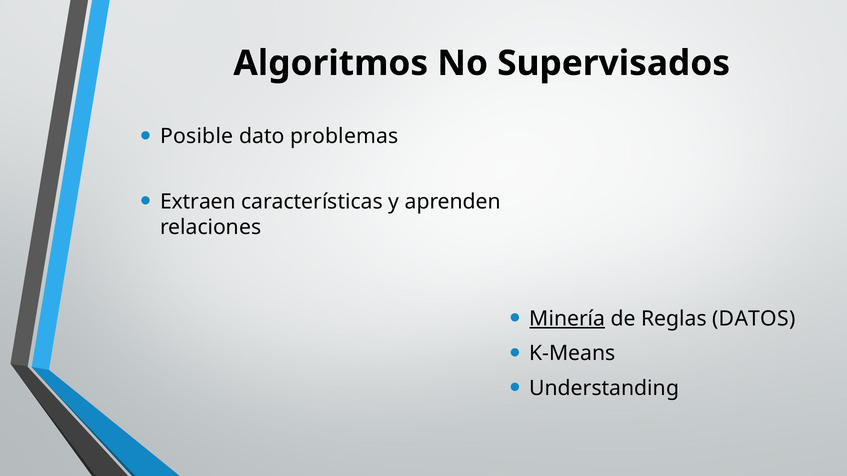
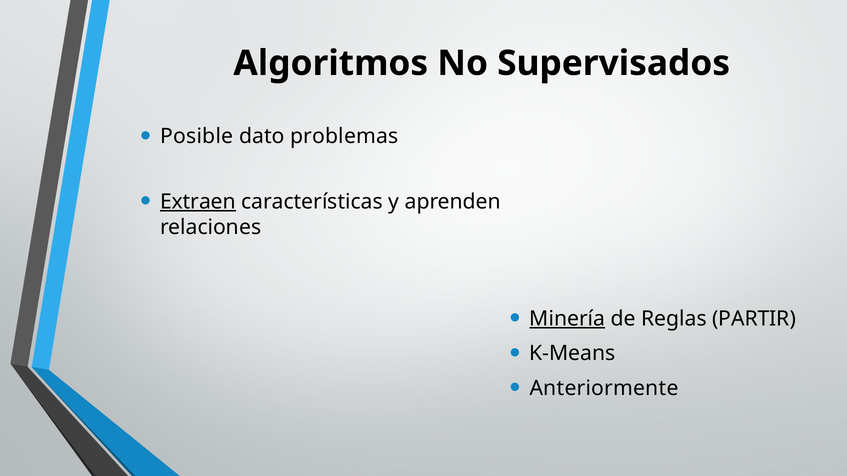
Extraen underline: none -> present
DATOS: DATOS -> PARTIR
Understanding: Understanding -> Anteriormente
